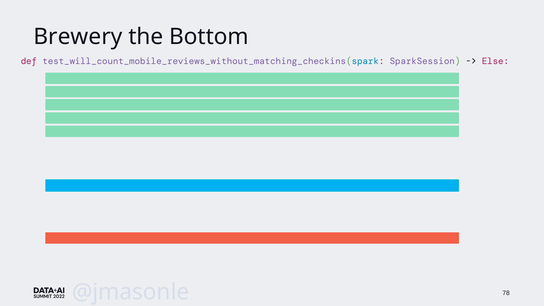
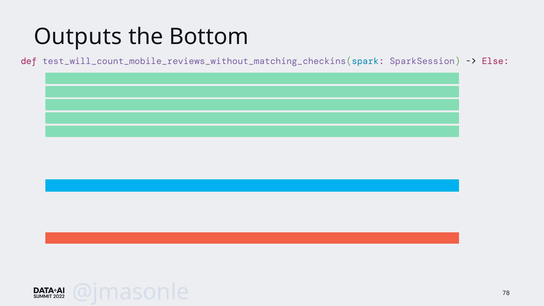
Brewery: Brewery -> Outputs
